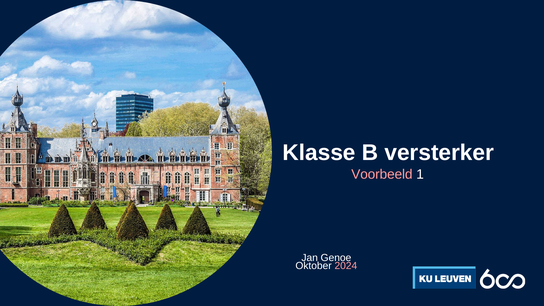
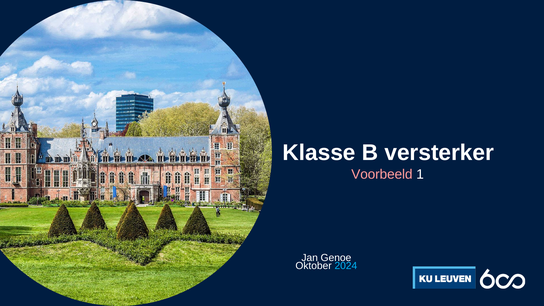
2024 colour: pink -> light blue
